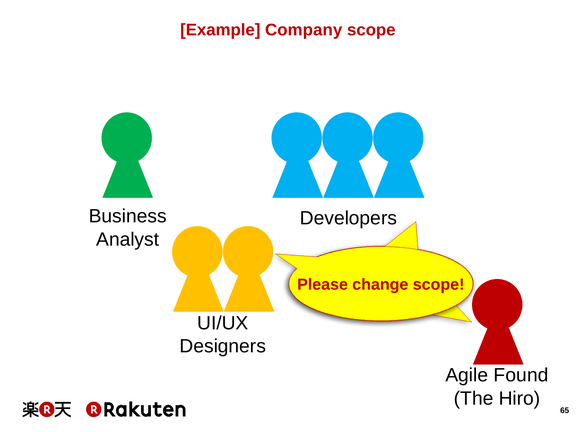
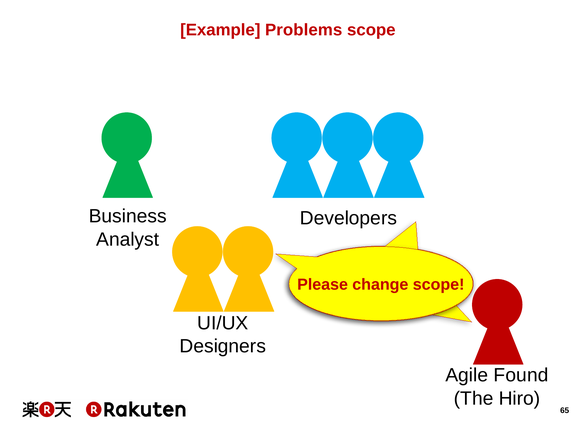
Company: Company -> Problems
